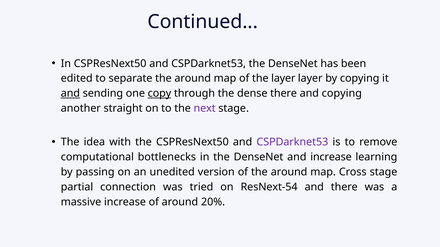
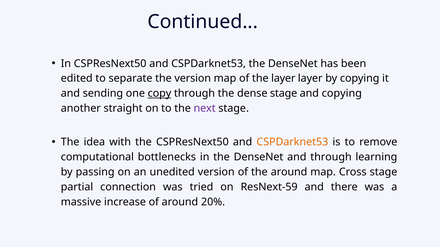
separate the around: around -> version
and at (70, 94) underline: present -> none
dense there: there -> stage
CSPDarknet53 at (292, 142) colour: purple -> orange
and increase: increase -> through
ResNext-54: ResNext-54 -> ResNext-59
